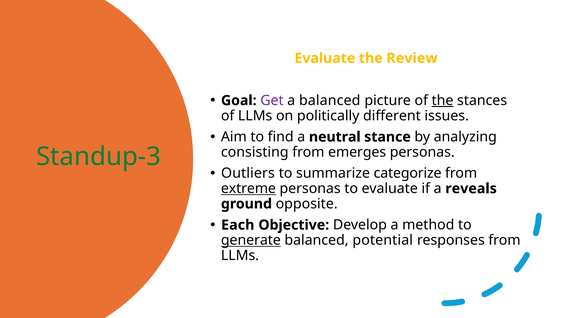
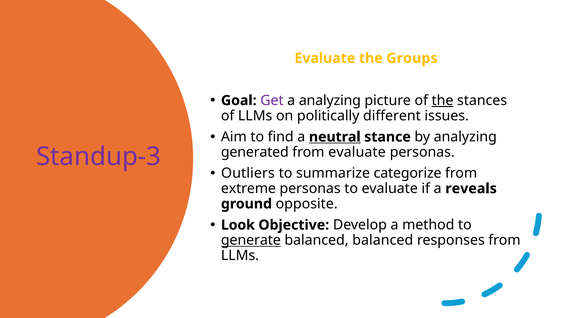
Review: Review -> Groups
a balanced: balanced -> analyzing
neutral underline: none -> present
consisting: consisting -> generated
from emerges: emerges -> evaluate
Standup-3 colour: green -> purple
extreme underline: present -> none
Each: Each -> Look
balanced potential: potential -> balanced
